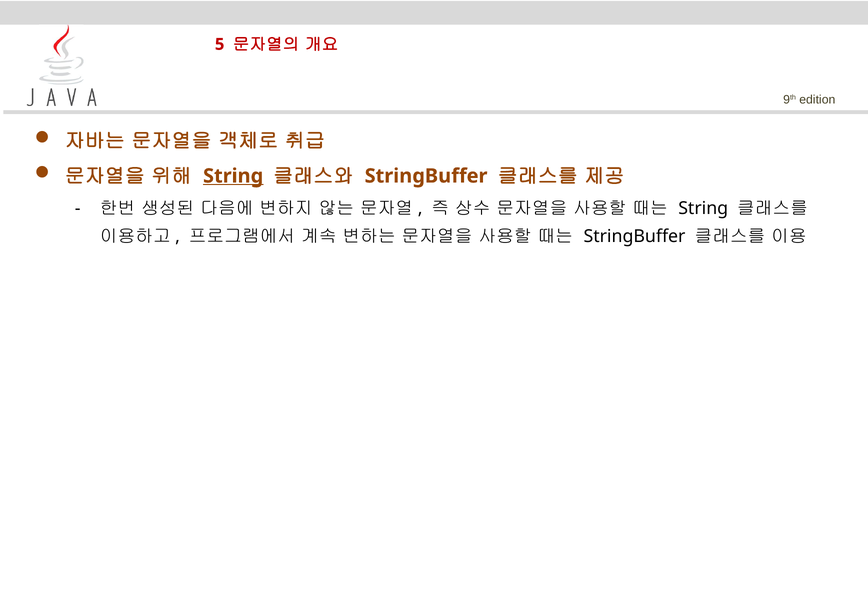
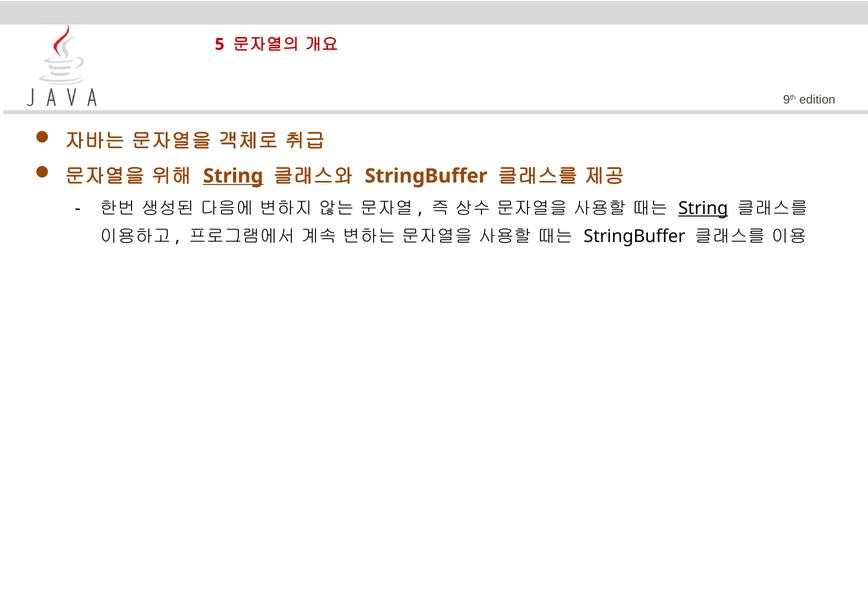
String at (703, 208) underline: none -> present
